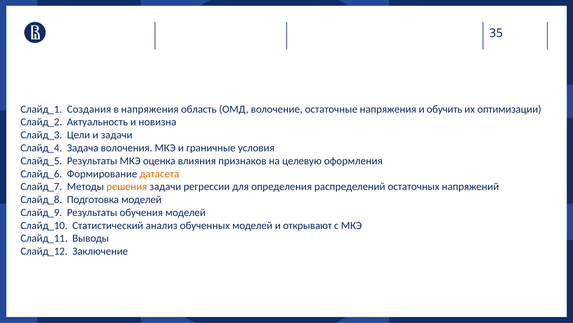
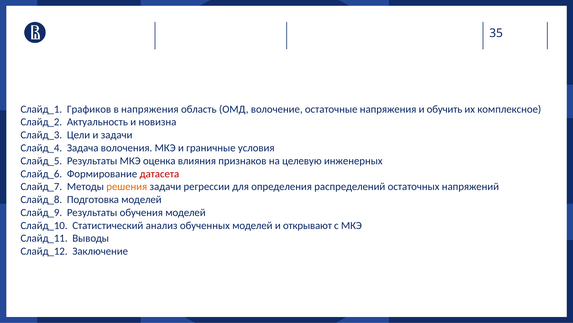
Создания: Создания -> Графиков
оптимизации: оптимизации -> комплексное
оформления: оформления -> инженерных
датасета colour: orange -> red
